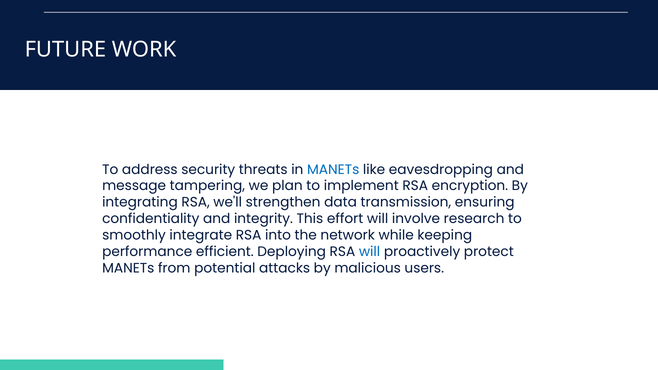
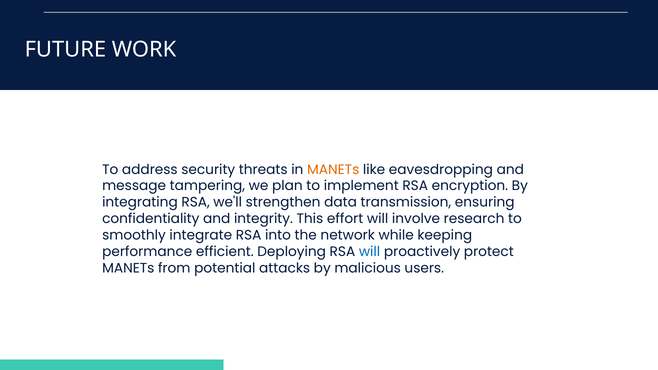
MANETs at (333, 170) colour: blue -> orange
